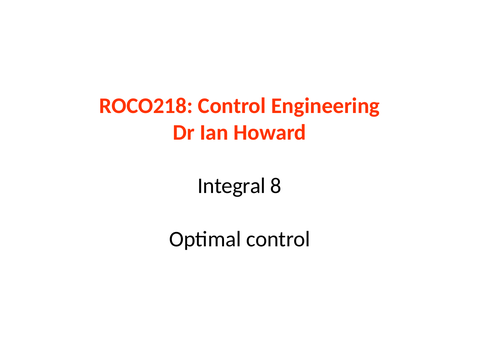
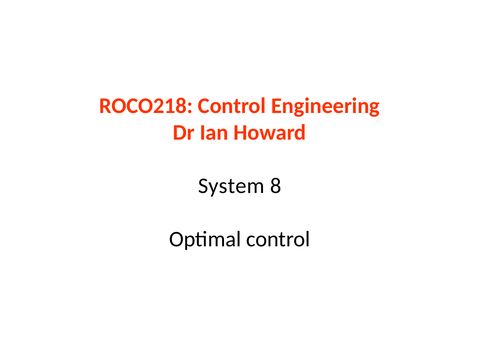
Integral: Integral -> System
